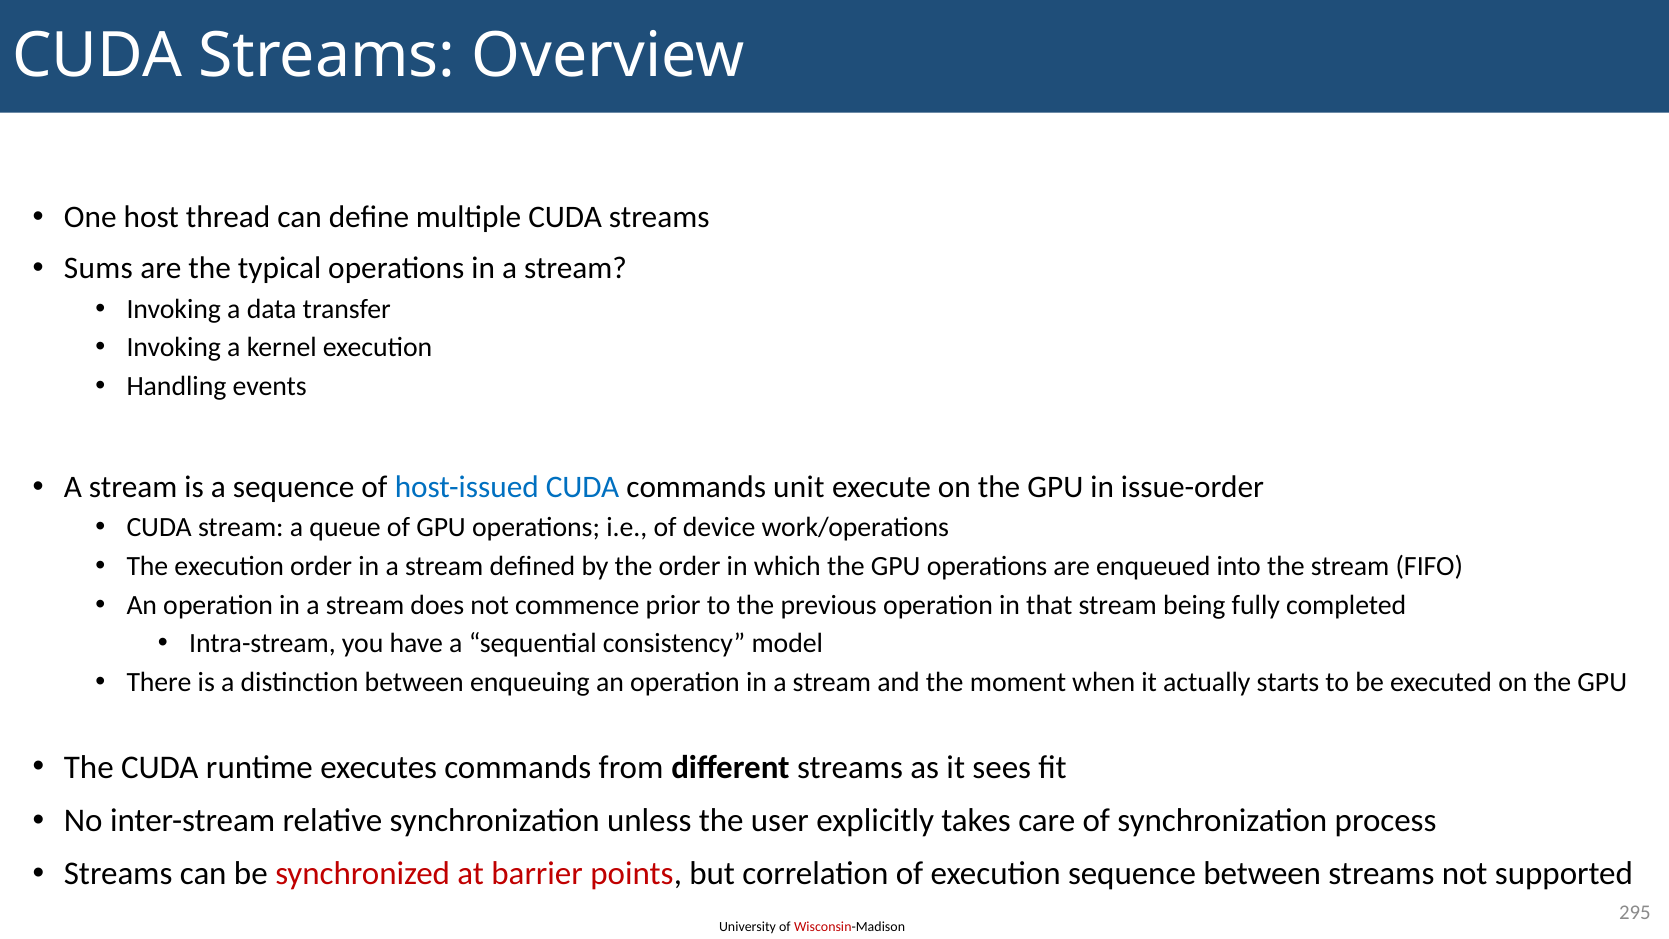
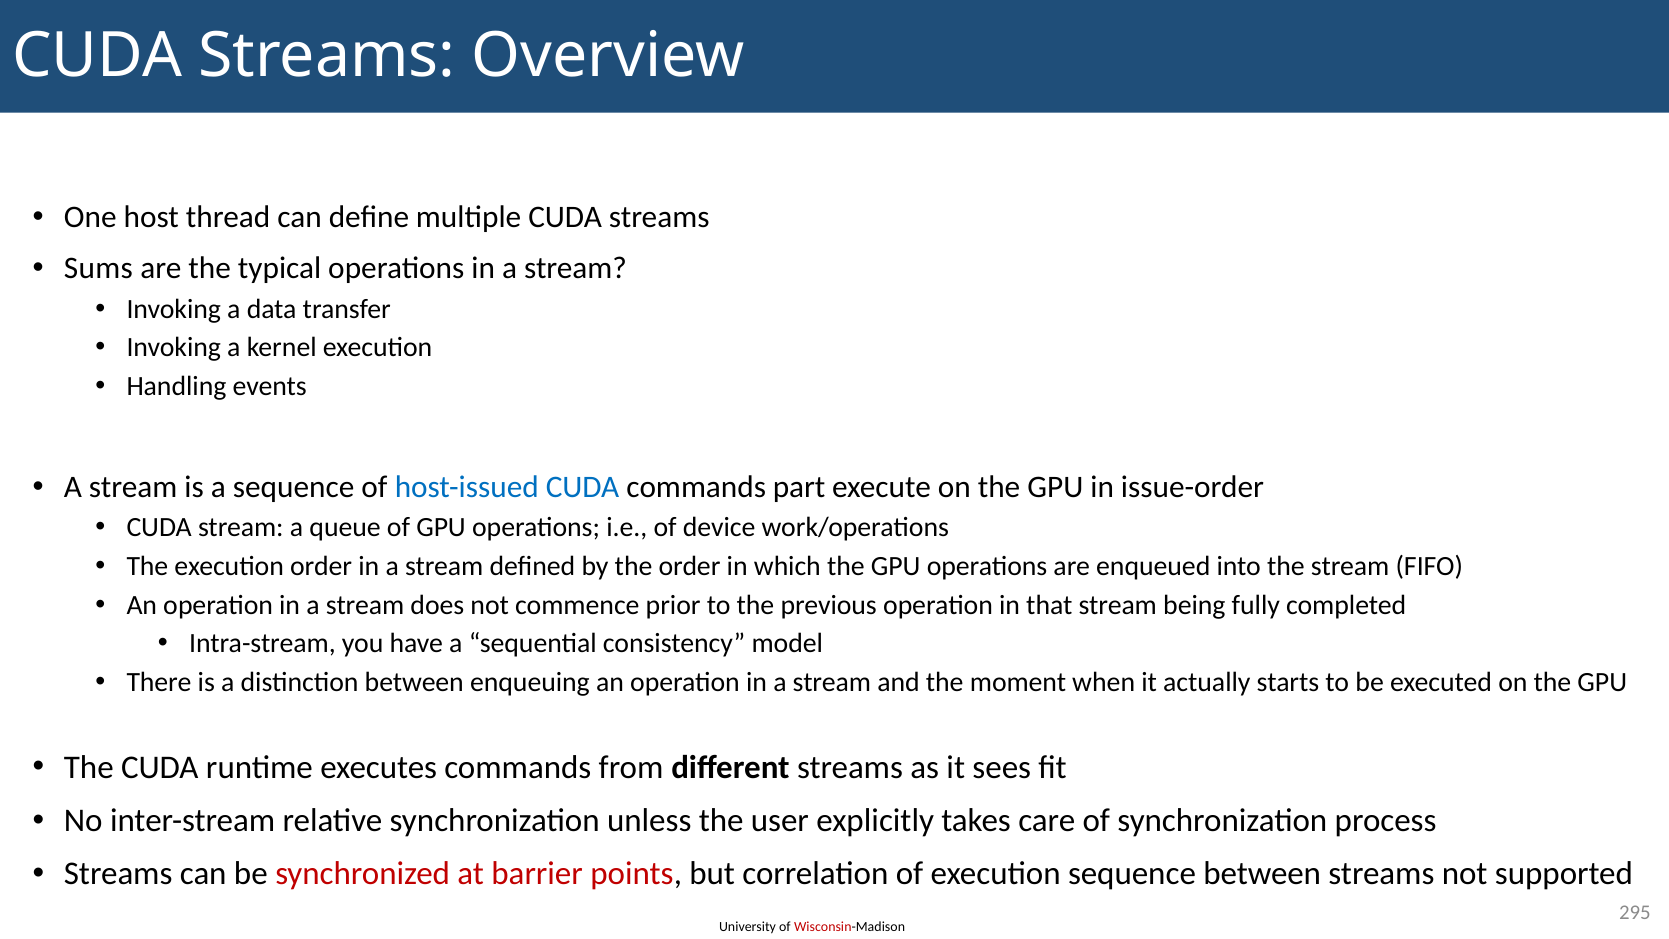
unit: unit -> part
